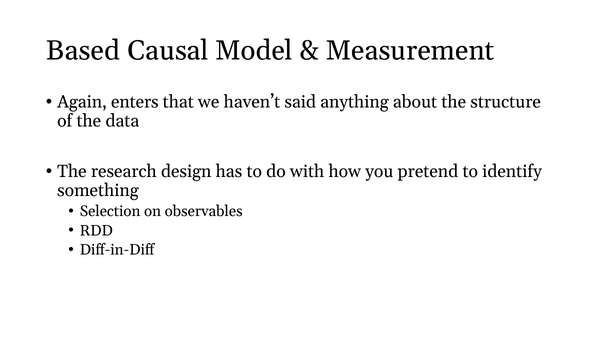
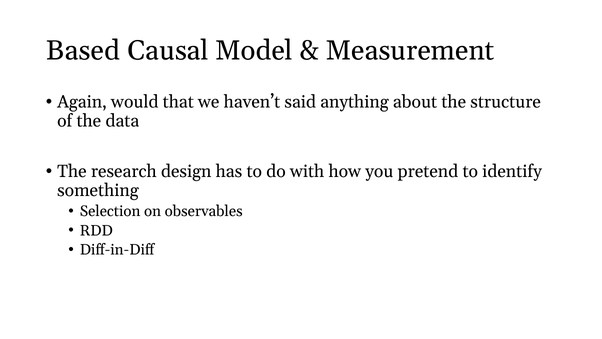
enters: enters -> would
